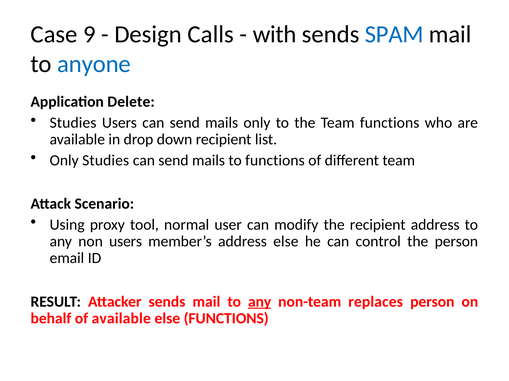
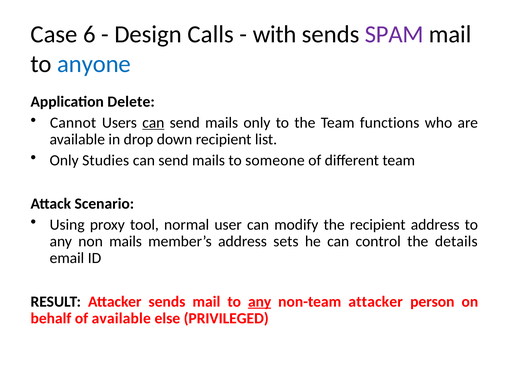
9: 9 -> 6
SPAM colour: blue -> purple
Studies at (73, 123): Studies -> Cannot
can at (153, 123) underline: none -> present
to functions: functions -> someone
non users: users -> mails
address else: else -> sets
the person: person -> details
non-team replaces: replaces -> attacker
else FUNCTIONS: FUNCTIONS -> PRIVILEGED
